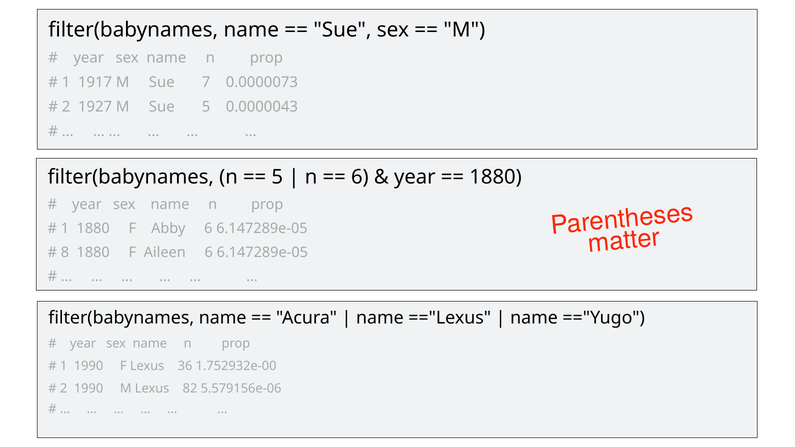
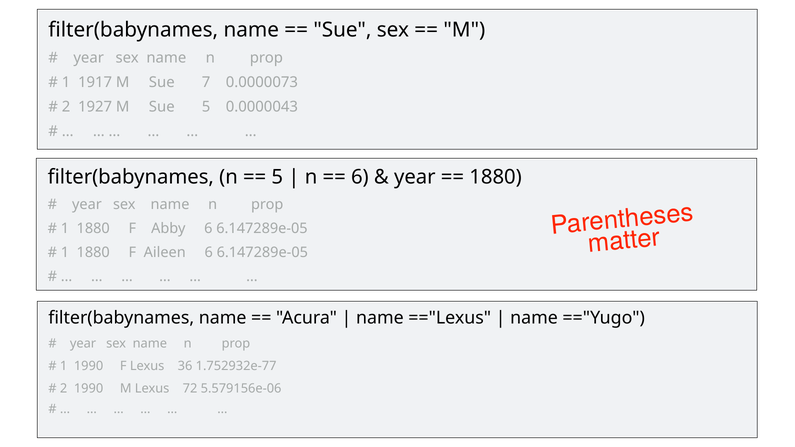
8 at (65, 252): 8 -> 1
1.752932e-00: 1.752932e-00 -> 1.752932e-77
82: 82 -> 72
